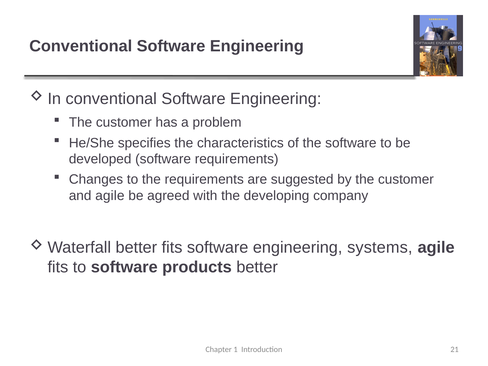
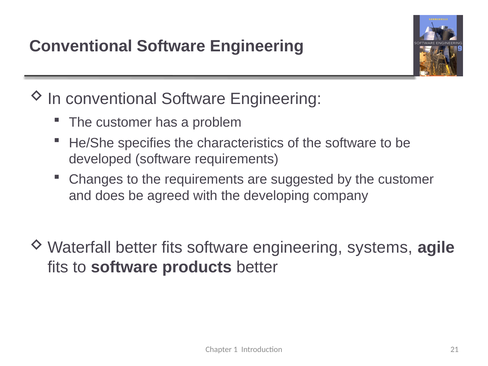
and agile: agile -> does
